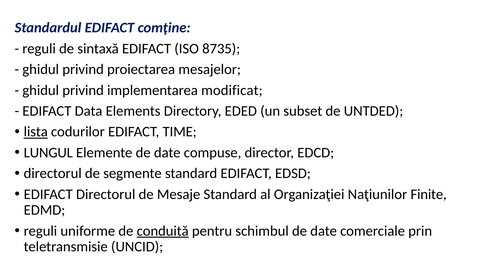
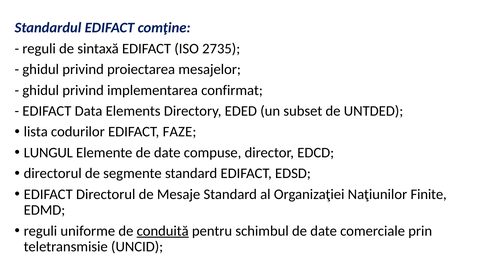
8735: 8735 -> 2735
modificat: modificat -> confirmat
lista underline: present -> none
TIME: TIME -> FAZE
